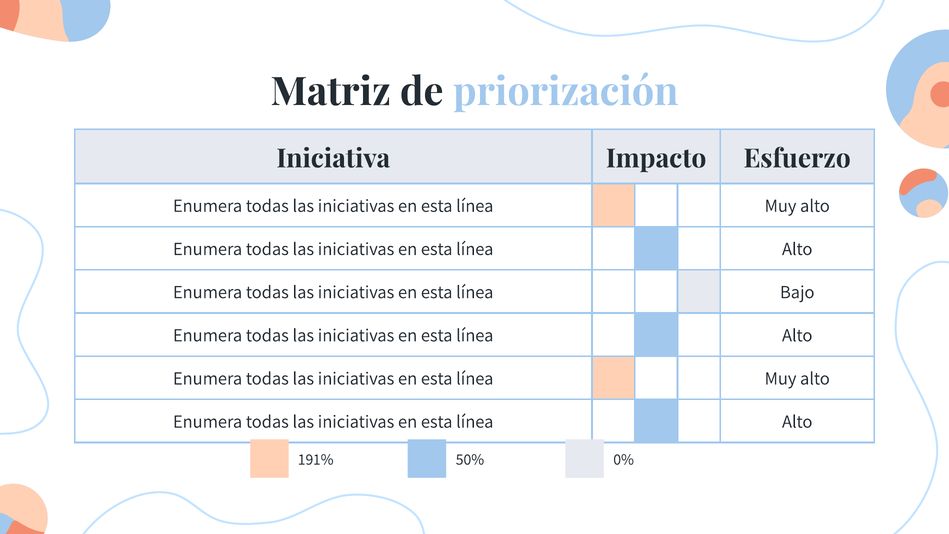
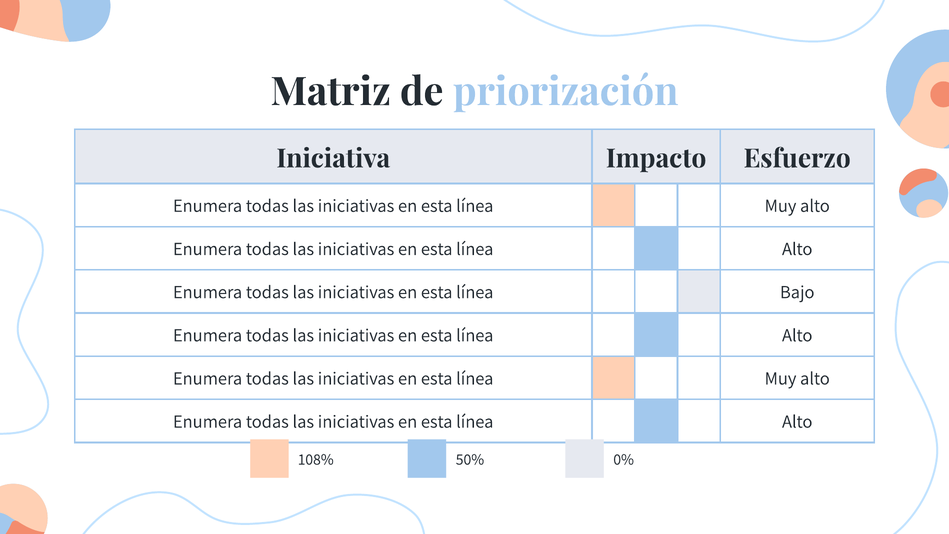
191%: 191% -> 108%
